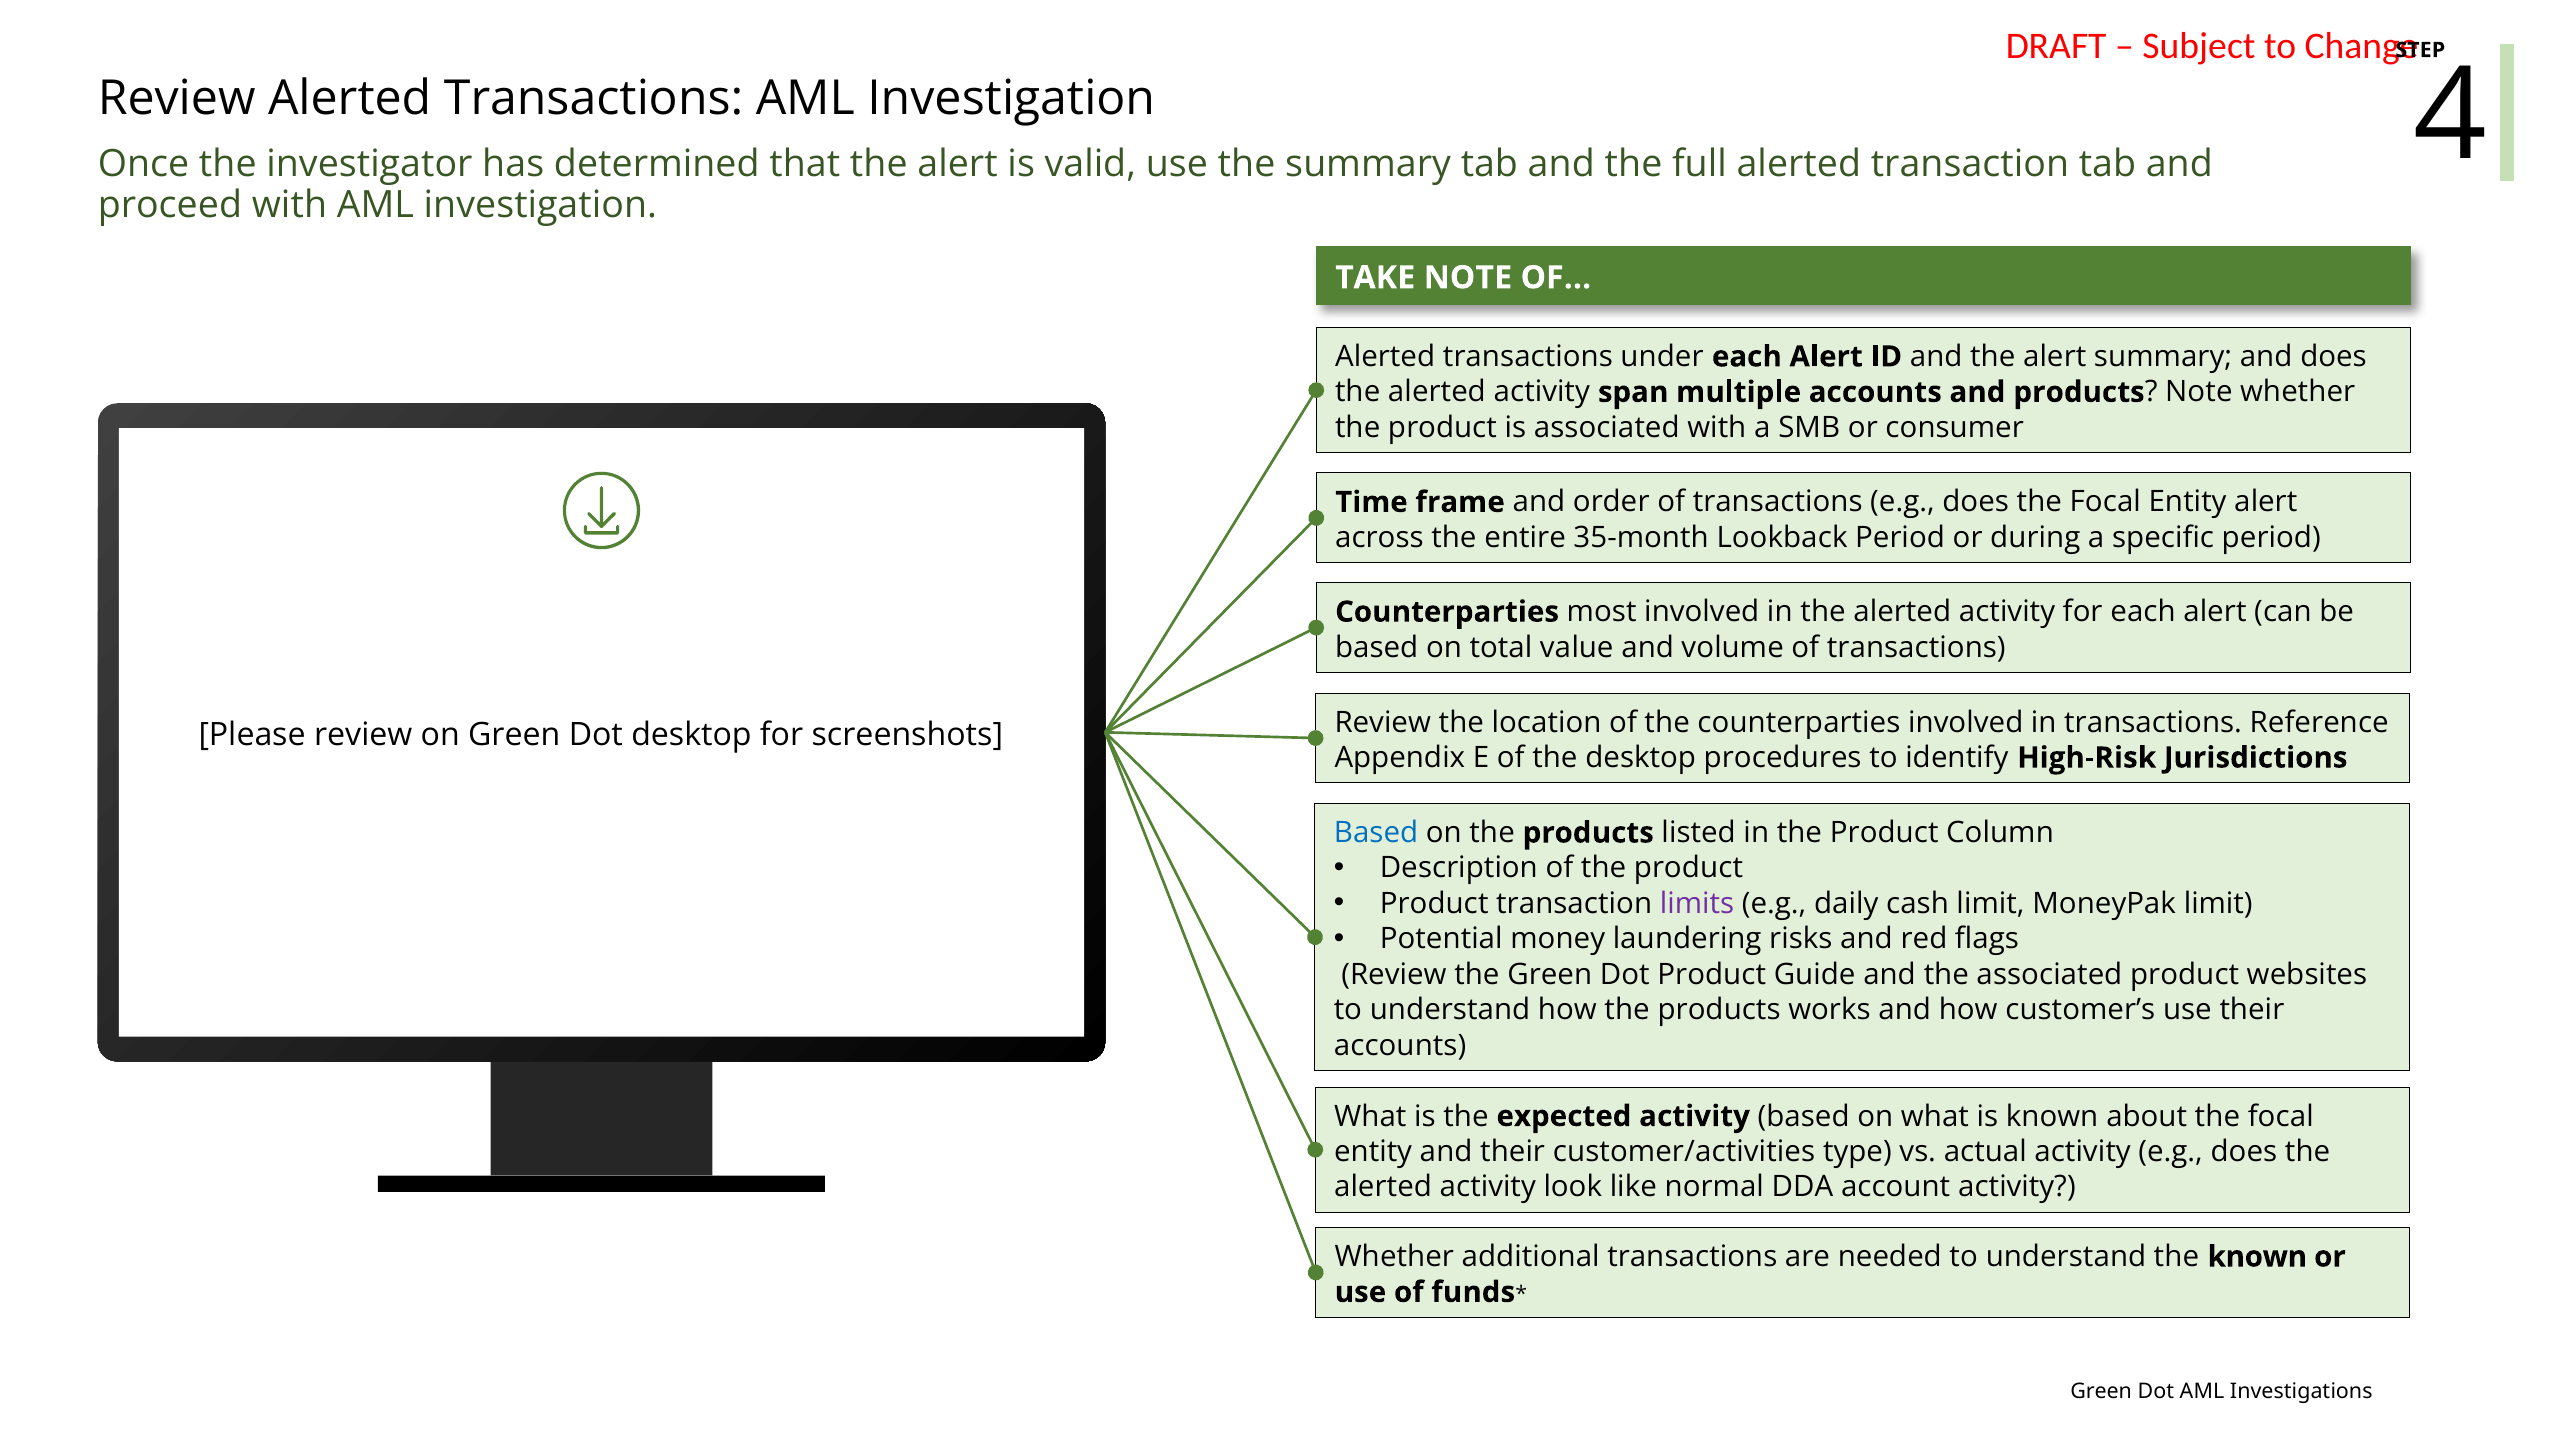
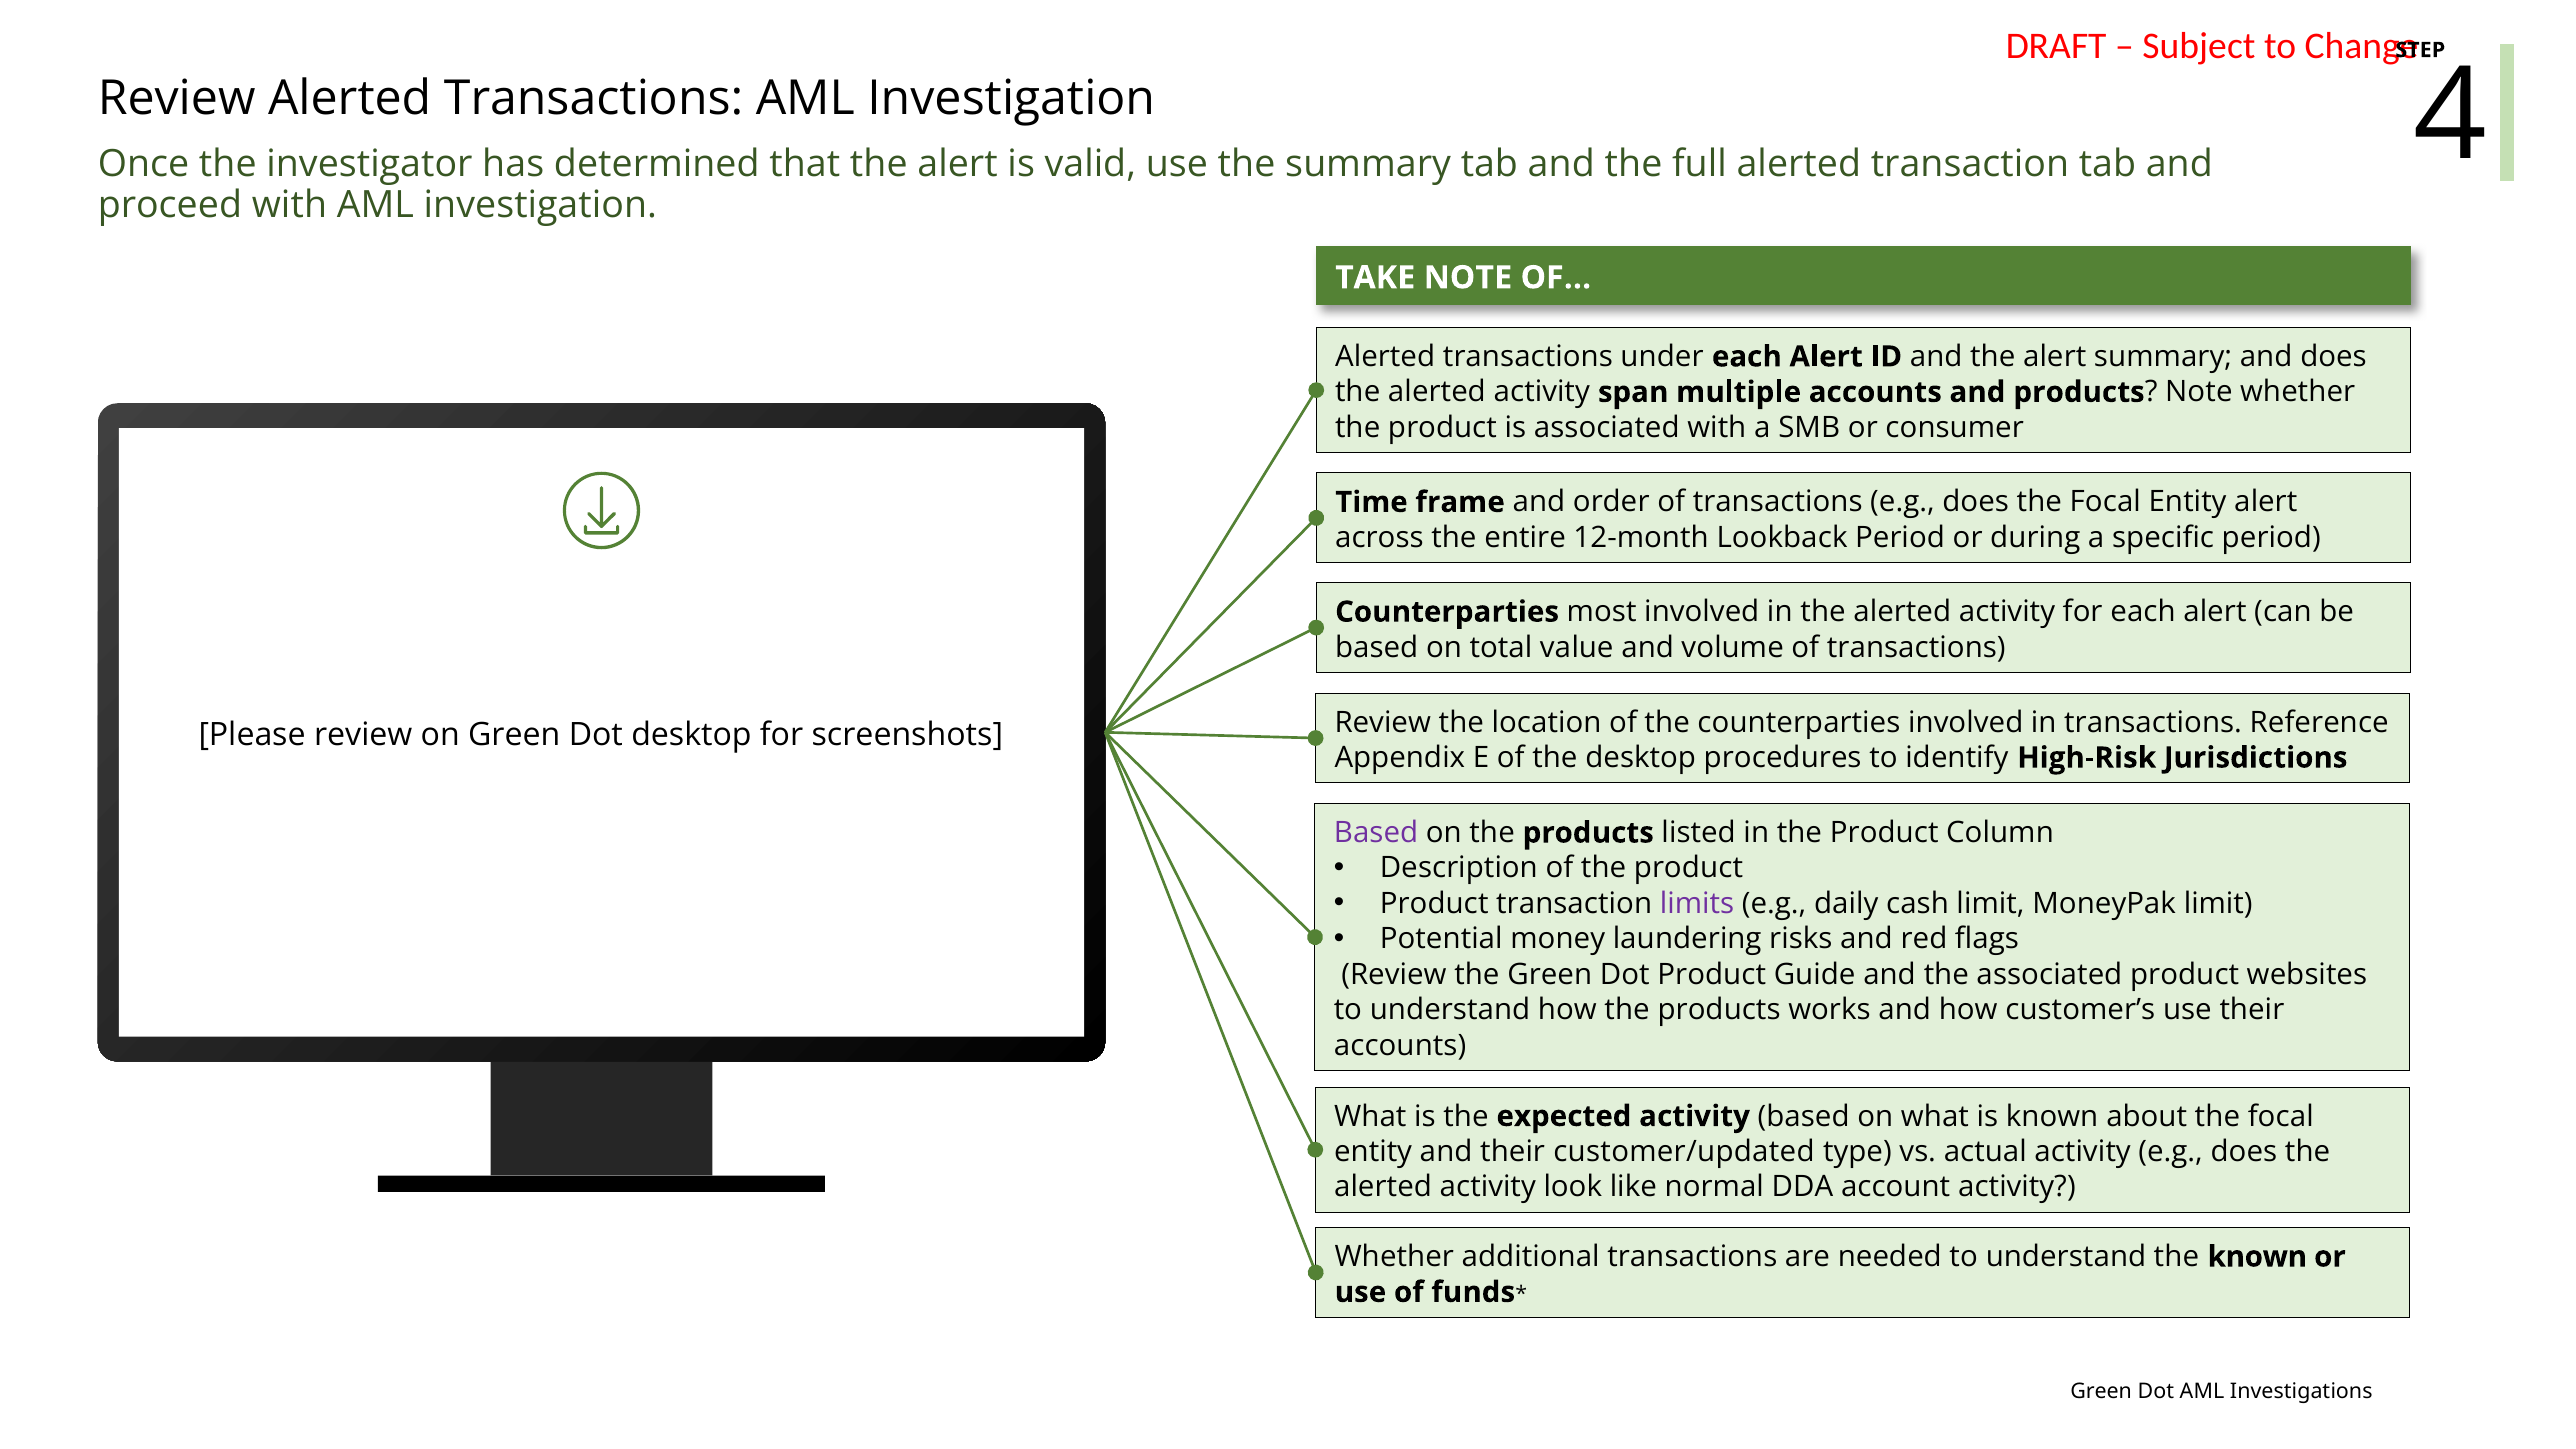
35-month: 35-month -> 12-month
Based at (1376, 833) colour: blue -> purple
customer/activities: customer/activities -> customer/updated
